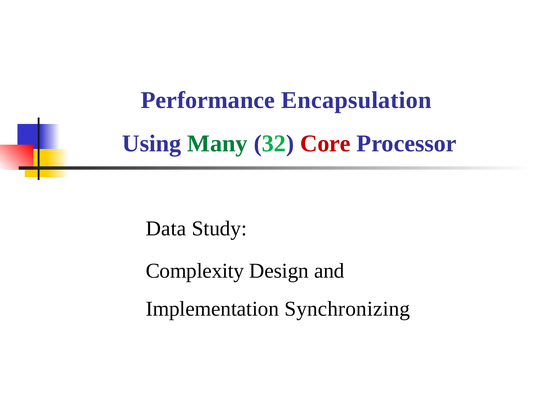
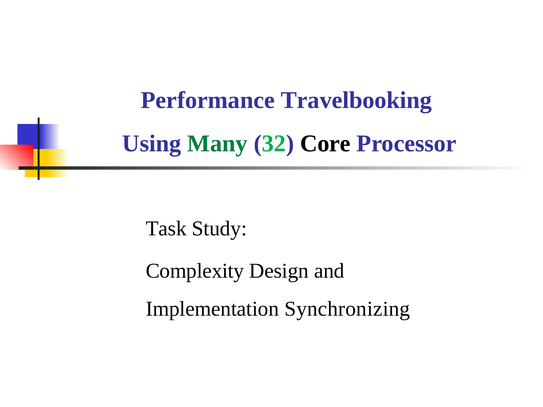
Encapsulation: Encapsulation -> Travelbooking
Core colour: red -> black
Data: Data -> Task
